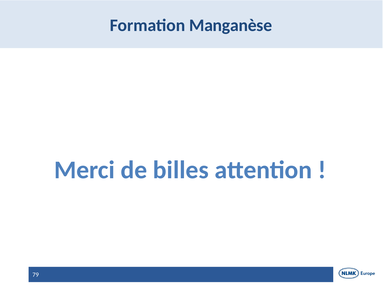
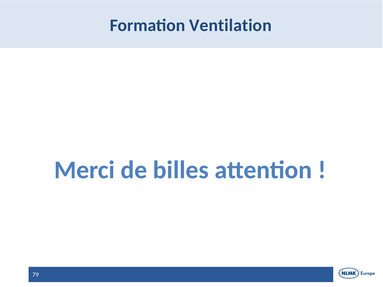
Manganèse: Manganèse -> Ventilation
